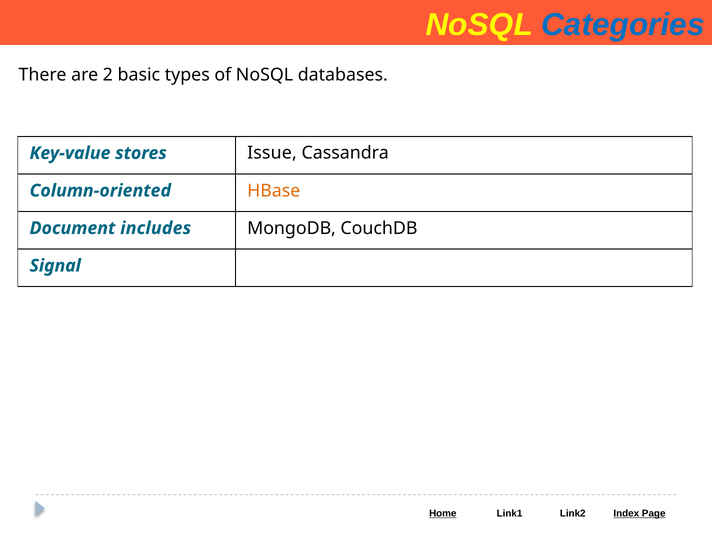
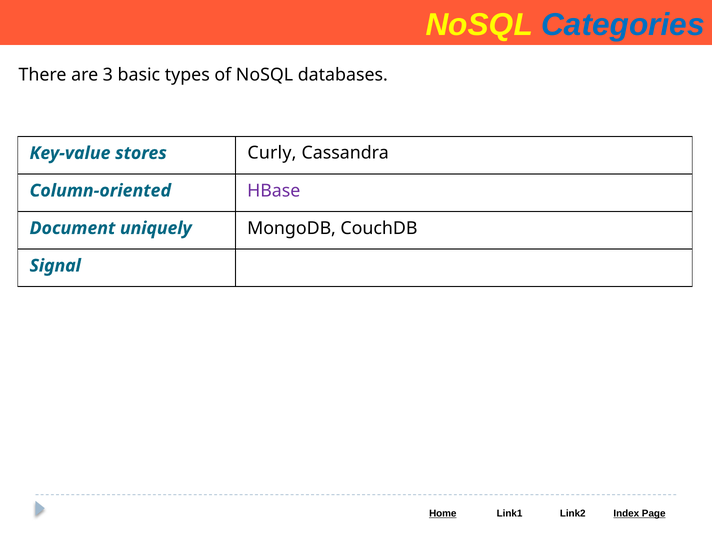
2: 2 -> 3
Issue: Issue -> Curly
HBase colour: orange -> purple
includes: includes -> uniquely
